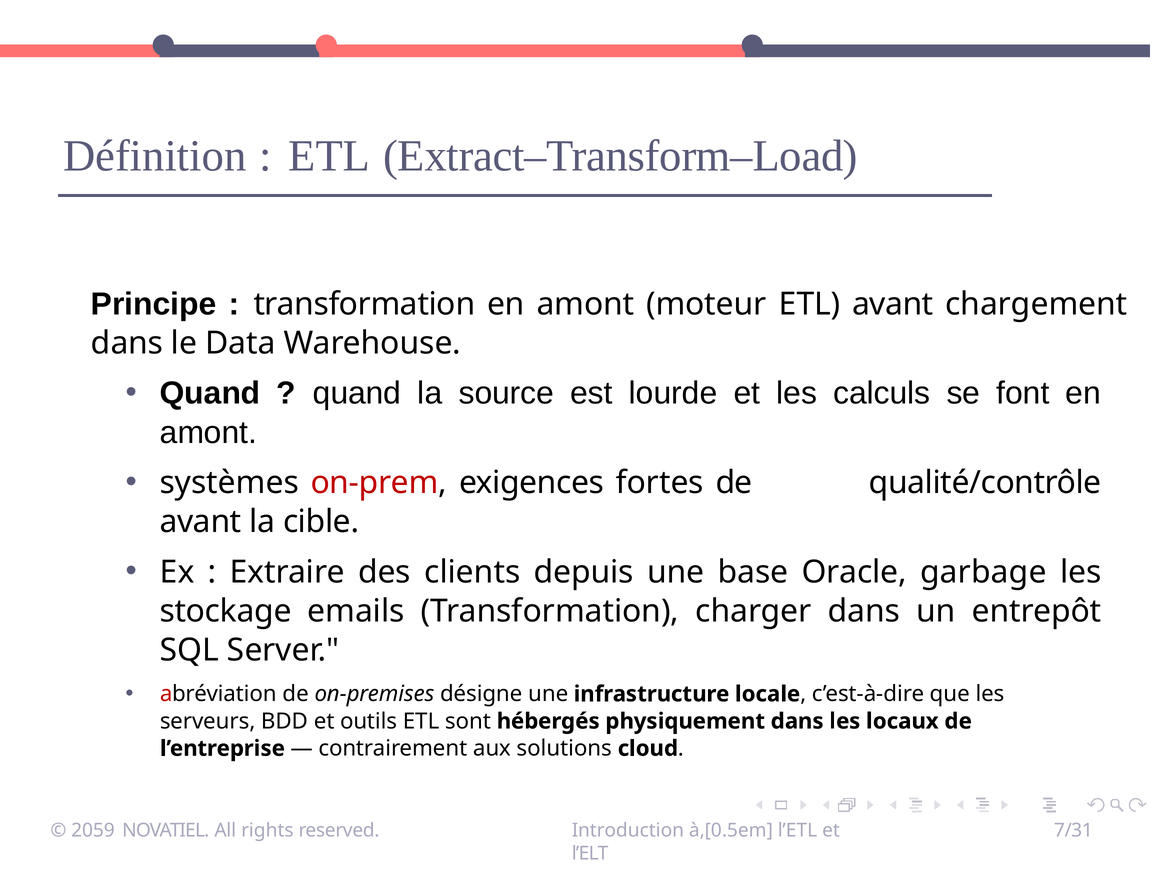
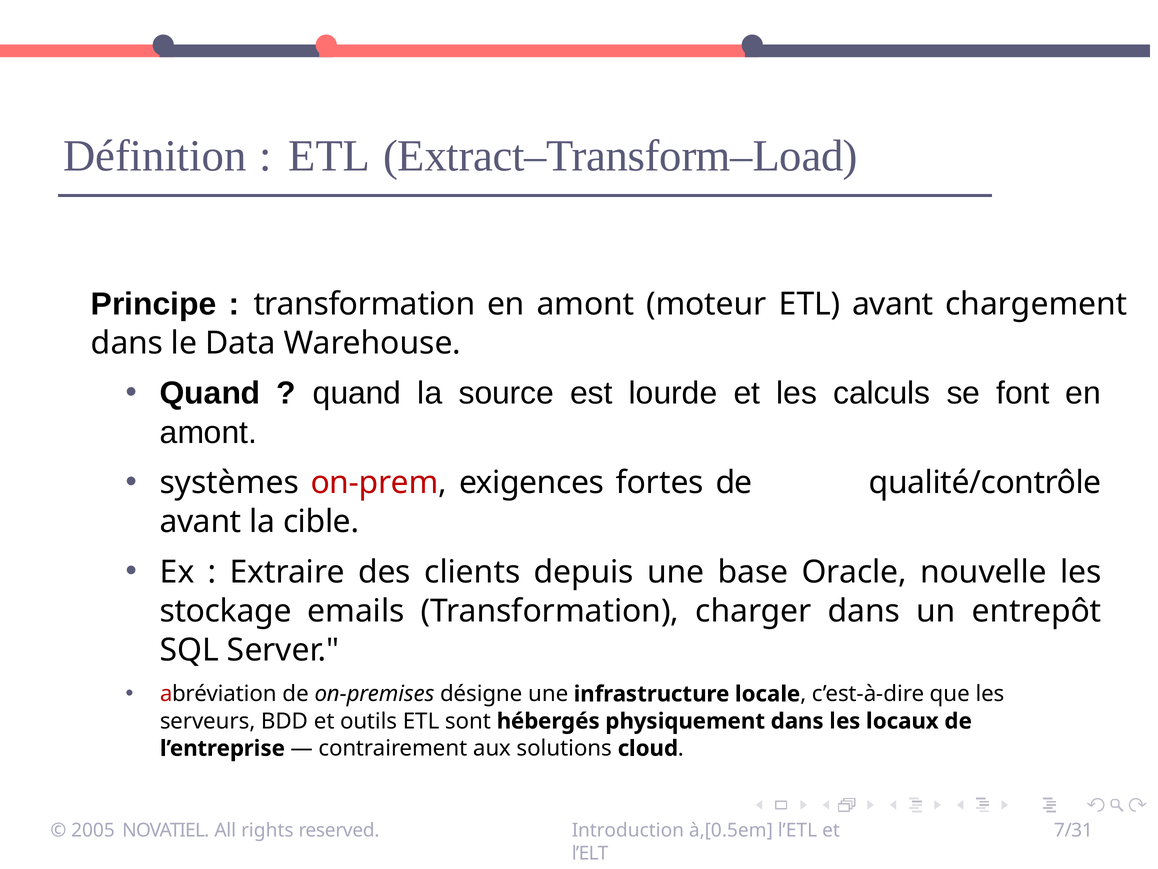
garbage: garbage -> nouvelle
2059: 2059 -> 2005
